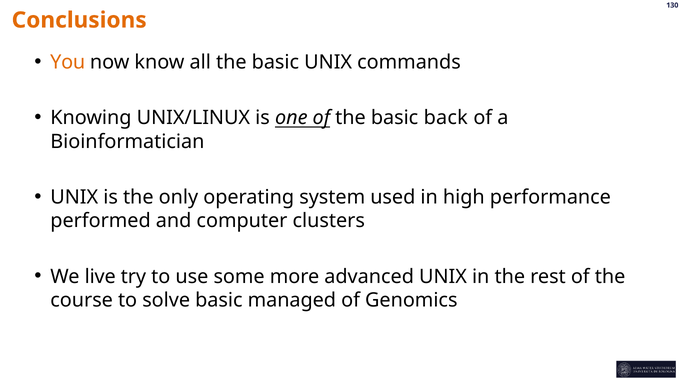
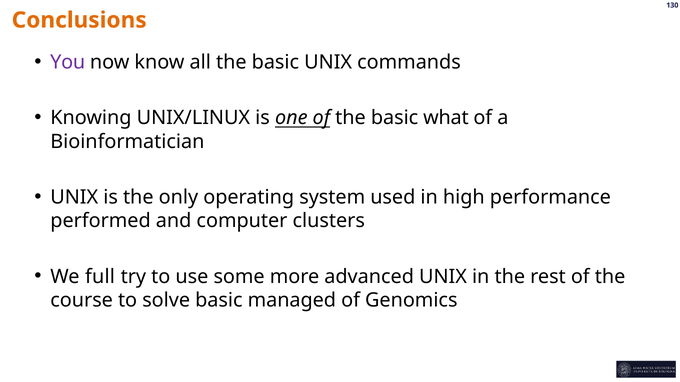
You colour: orange -> purple
back: back -> what
live: live -> full
